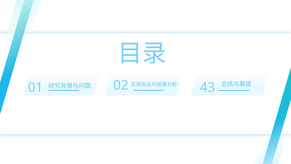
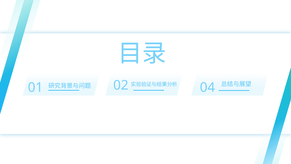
43: 43 -> 04
